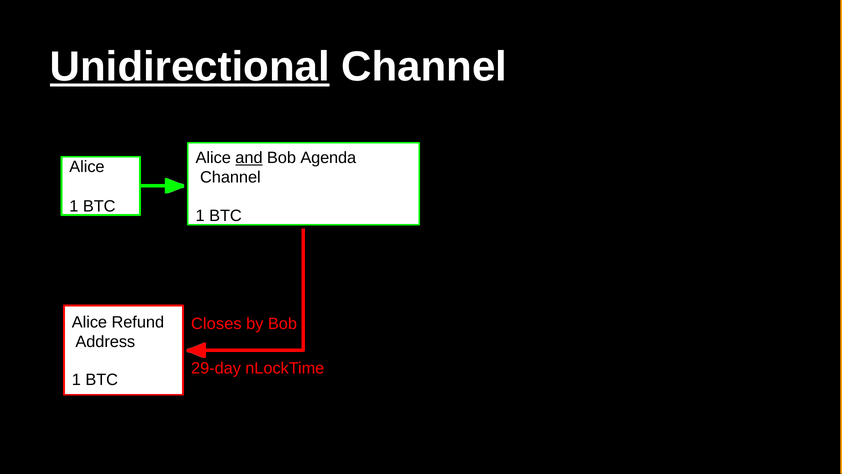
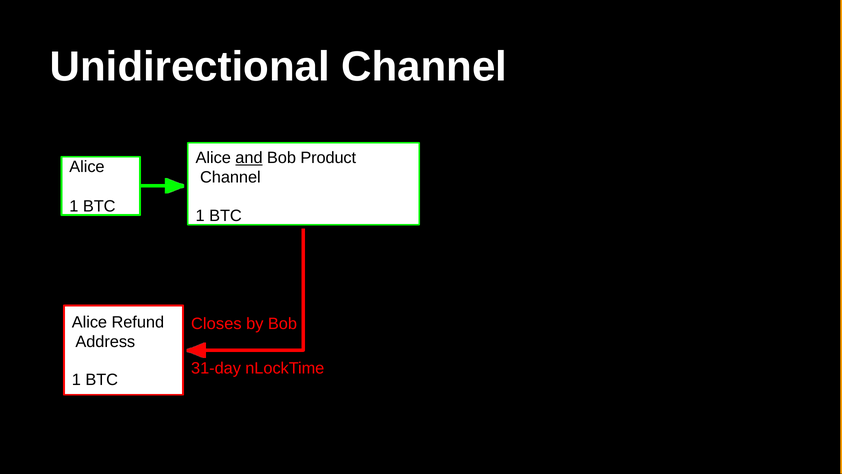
Unidirectional underline: present -> none
Agenda: Agenda -> Product
29-day: 29-day -> 31-day
